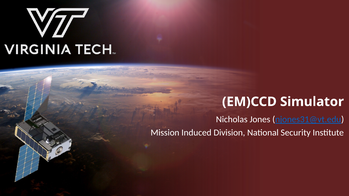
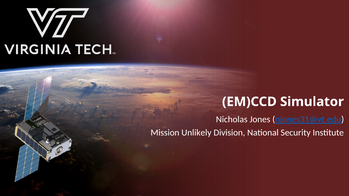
Induced: Induced -> Unlikely
